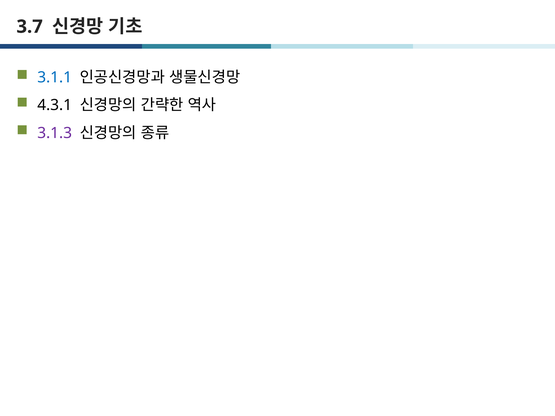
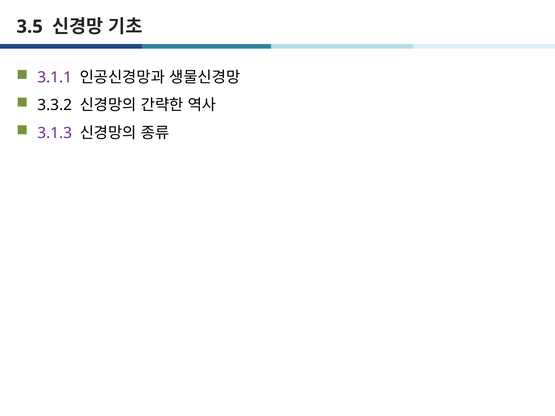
3.7: 3.7 -> 3.5
3.1.1 colour: blue -> purple
4.3.1: 4.3.1 -> 3.3.2
